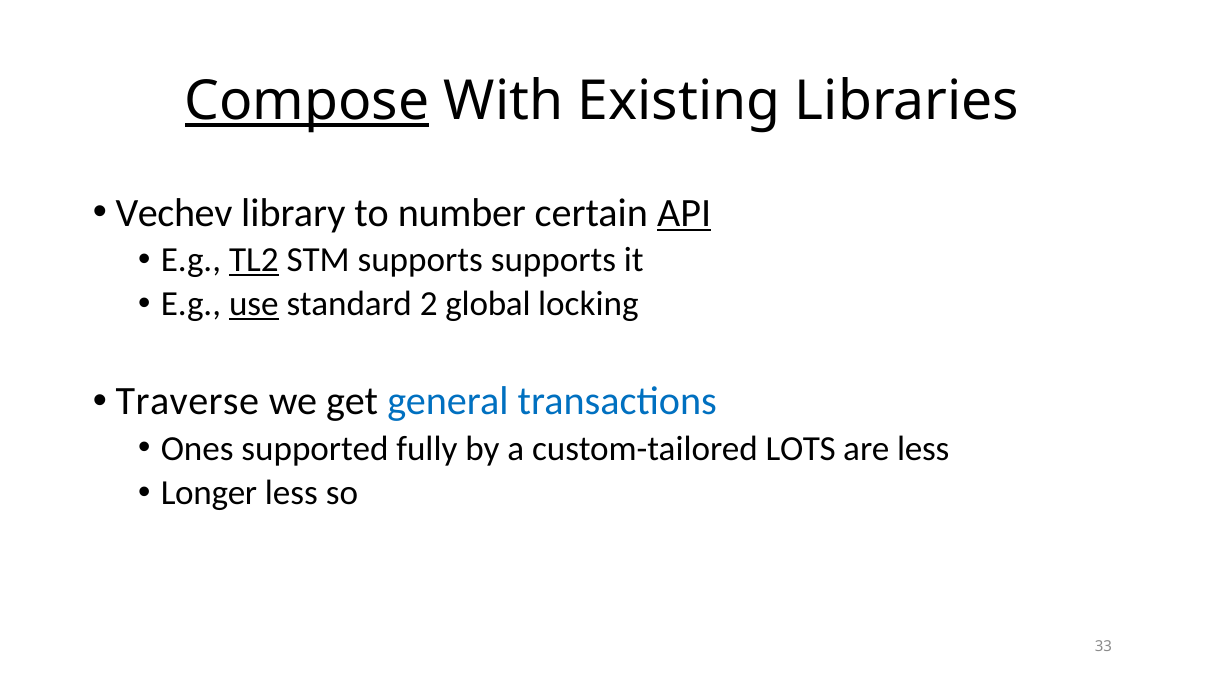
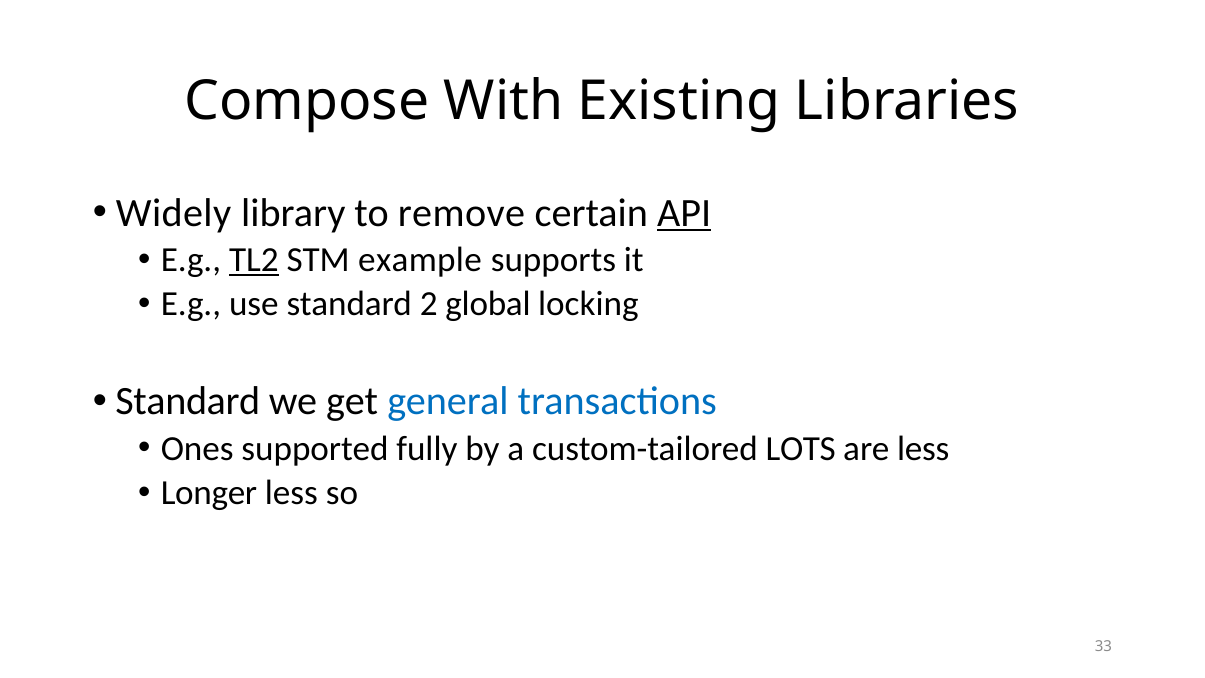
Compose underline: present -> none
Vechev: Vechev -> Widely
number: number -> remove
STM supports: supports -> example
use underline: present -> none
Traverse at (187, 402): Traverse -> Standard
